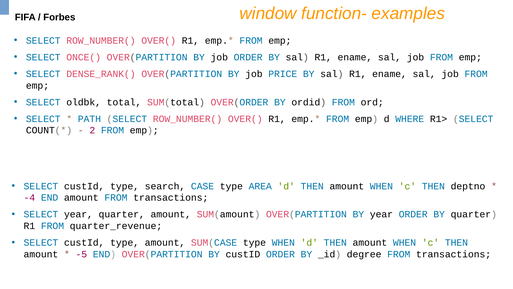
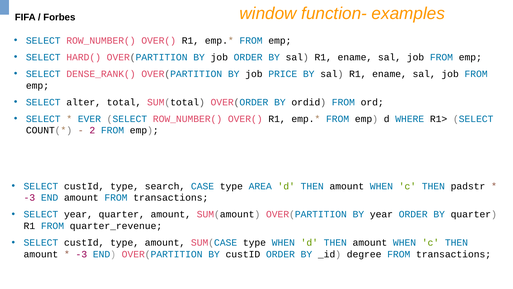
ONCE(: ONCE( -> HARD(
oldbk: oldbk -> alter
PATH: PATH -> EVER
deptno: deptno -> padstr
-4 at (29, 197): -4 -> -3
-5 at (81, 254): -5 -> -3
